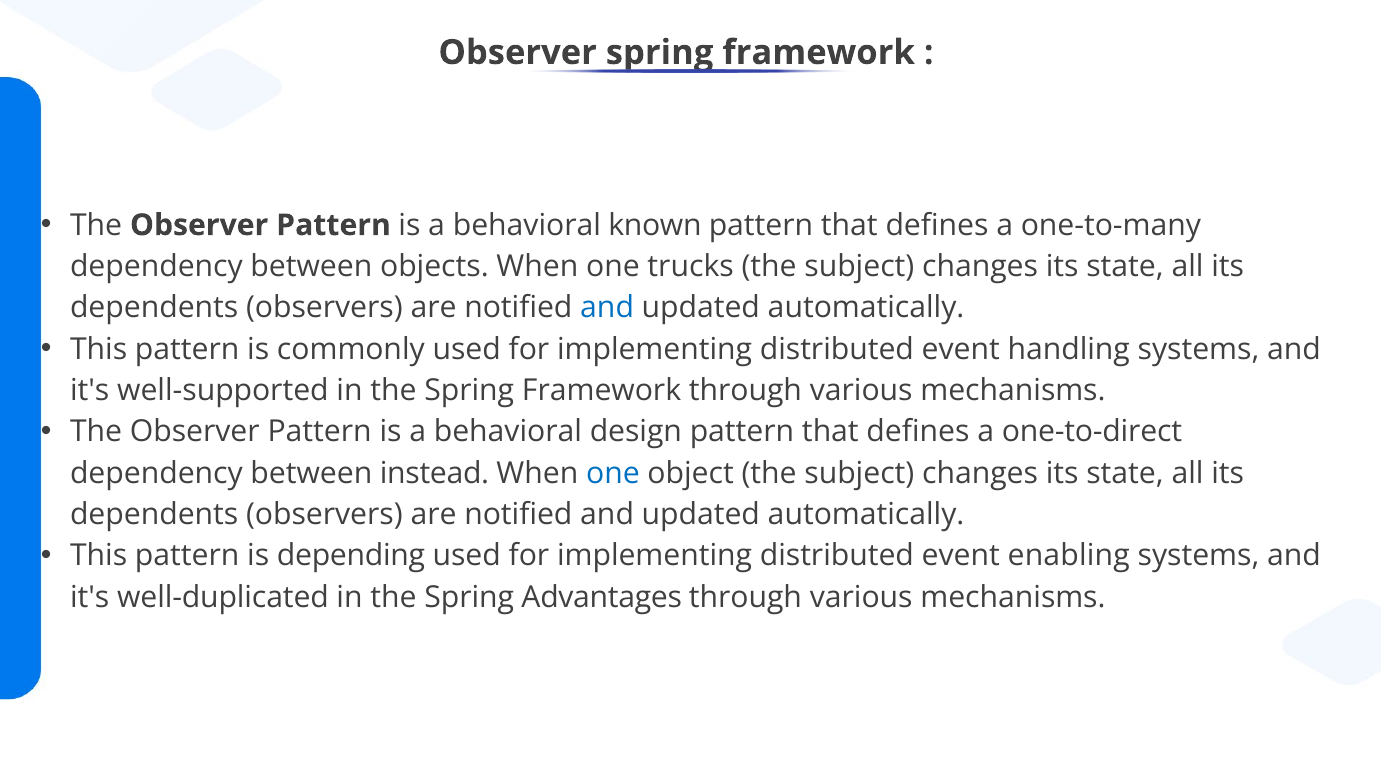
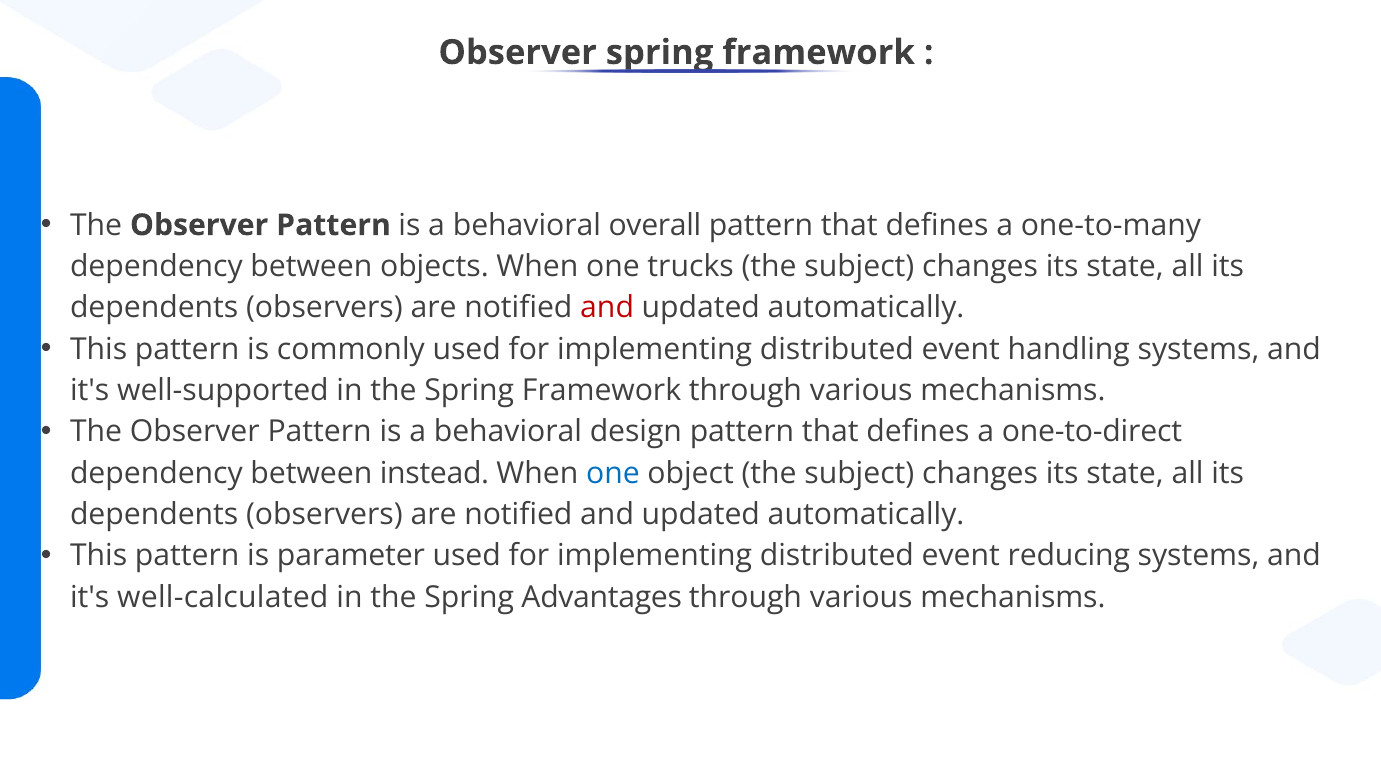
known: known -> overall
and at (607, 308) colour: blue -> red
depending: depending -> parameter
enabling: enabling -> reducing
well-duplicated: well-duplicated -> well-calculated
